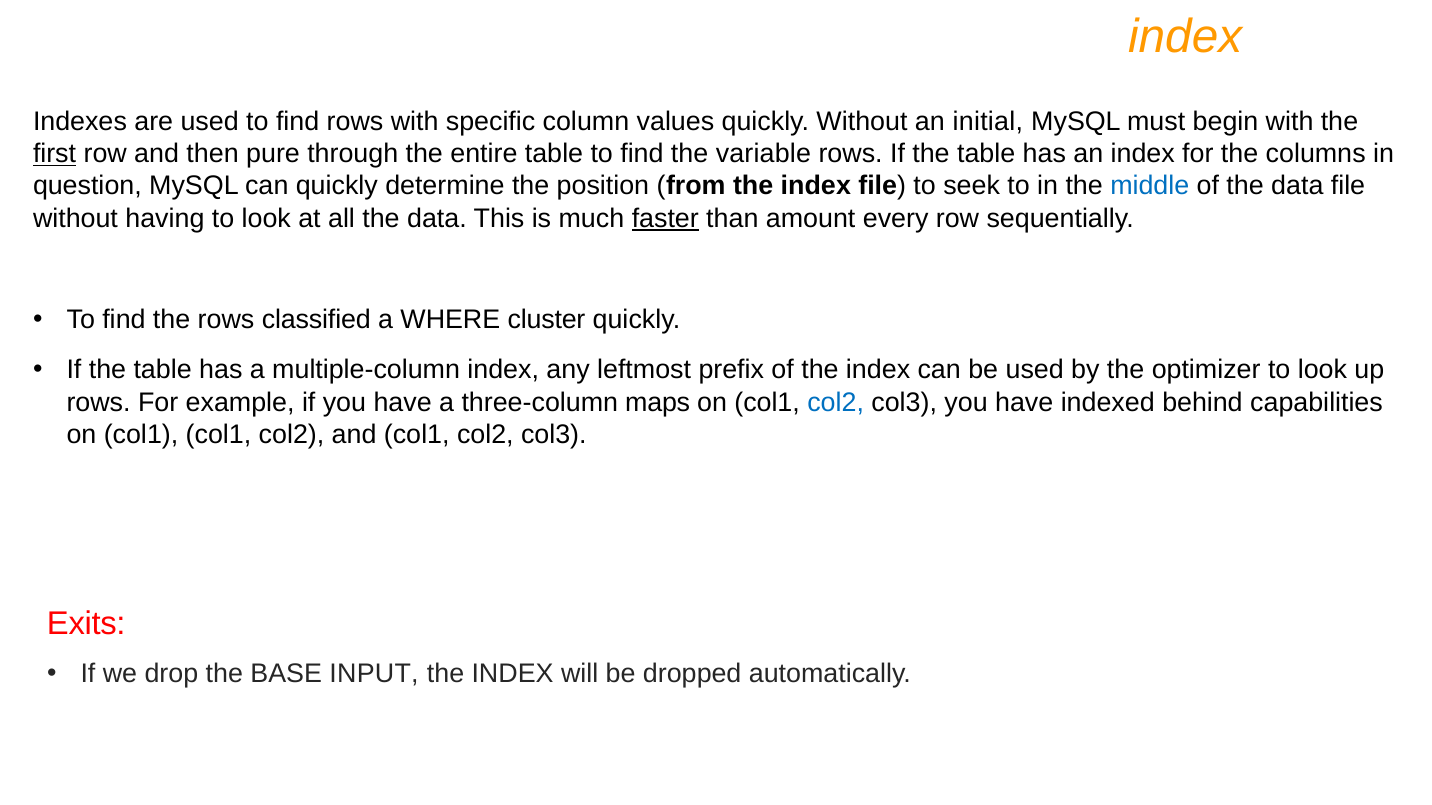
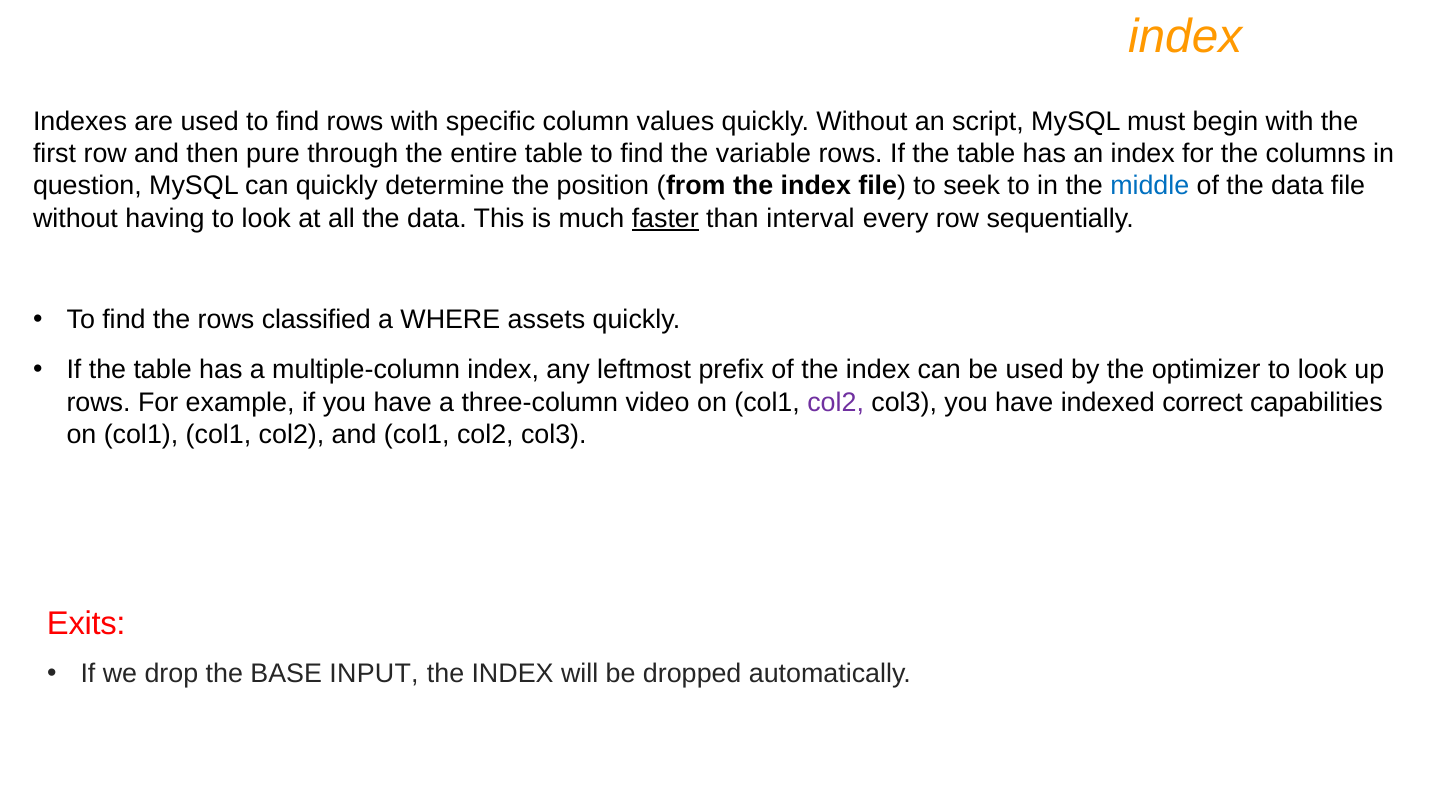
initial: initial -> script
first underline: present -> none
amount: amount -> interval
cluster: cluster -> assets
maps: maps -> video
col2 at (836, 402) colour: blue -> purple
behind: behind -> correct
